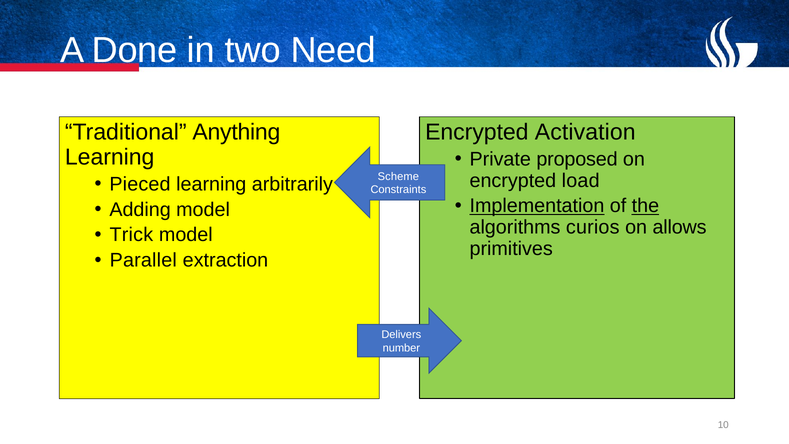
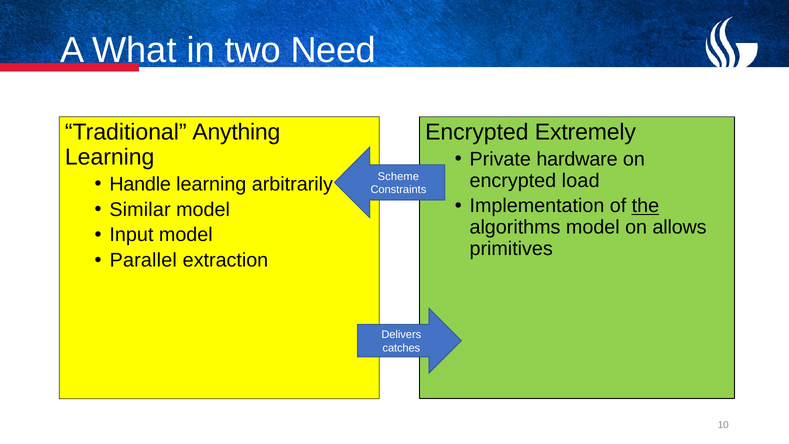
Done: Done -> What
Activation: Activation -> Extremely
proposed: proposed -> hardware
Pieced: Pieced -> Handle
Implementation underline: present -> none
Adding: Adding -> Similar
algorithms curios: curios -> model
Trick: Trick -> Input
number: number -> catches
